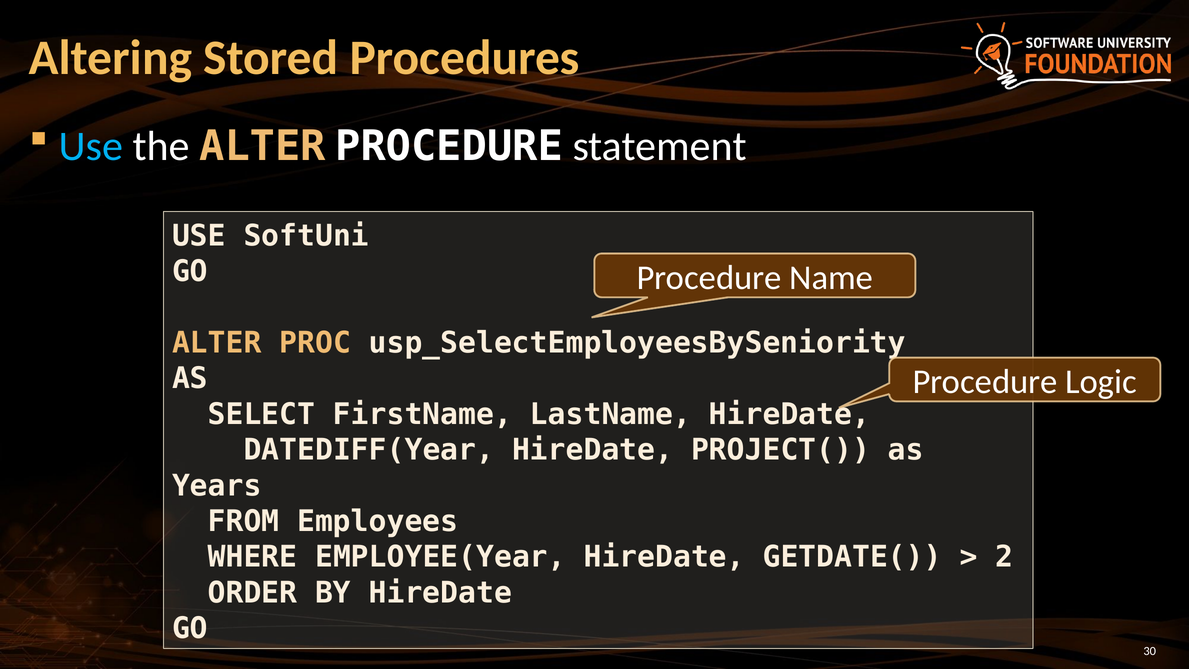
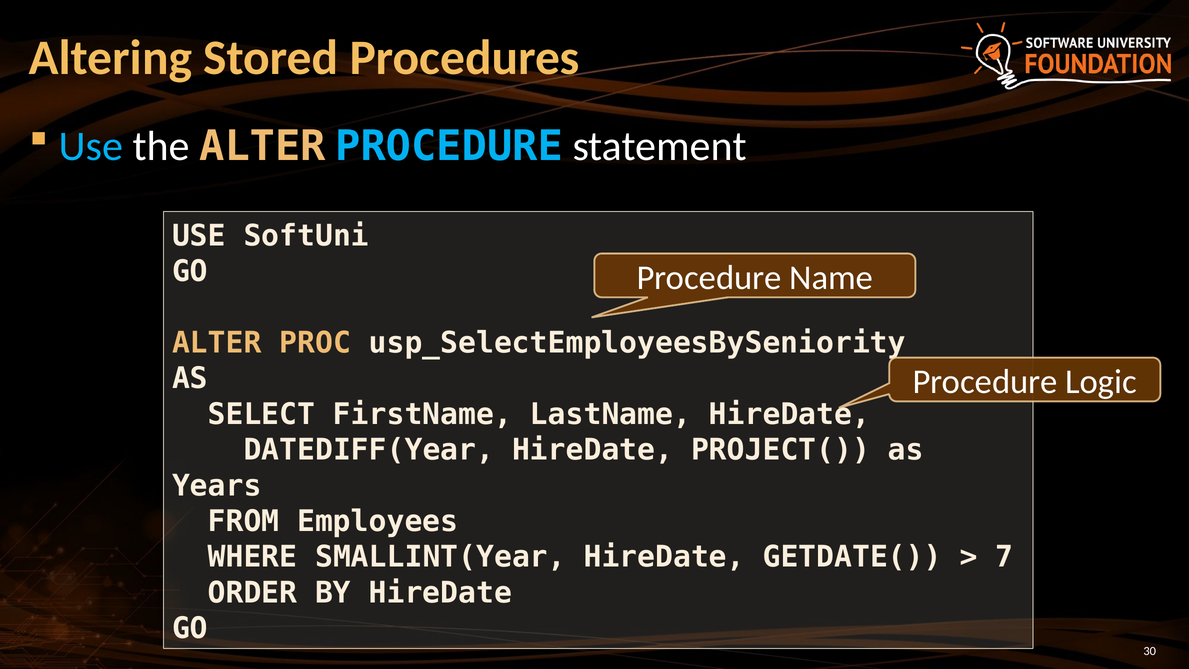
PROCEDURE at (449, 147) colour: white -> light blue
EMPLOYEE(Year: EMPLOYEE(Year -> SMALLINT(Year
2: 2 -> 7
